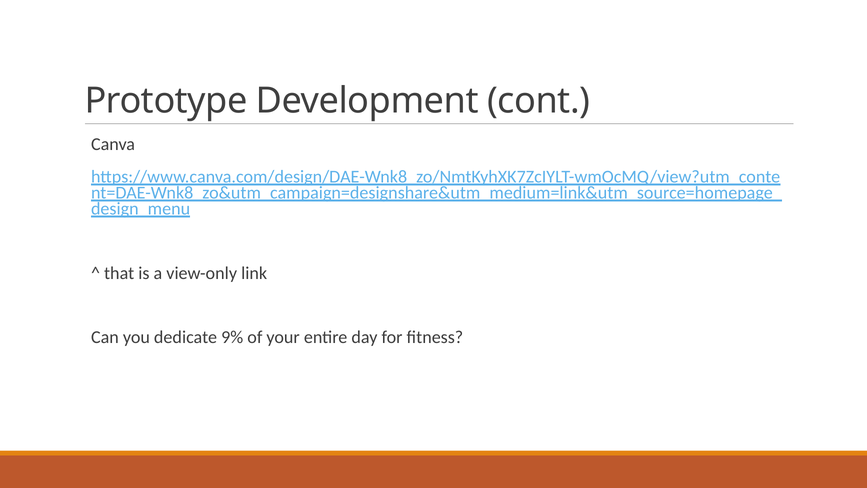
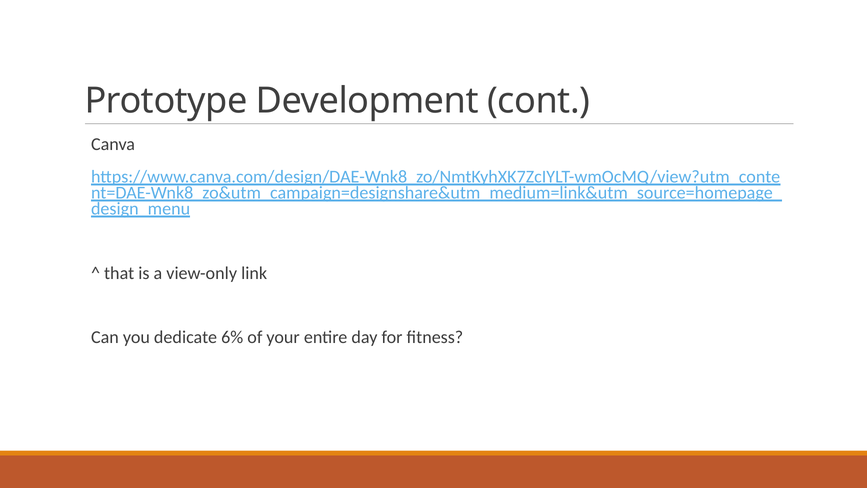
9%: 9% -> 6%
